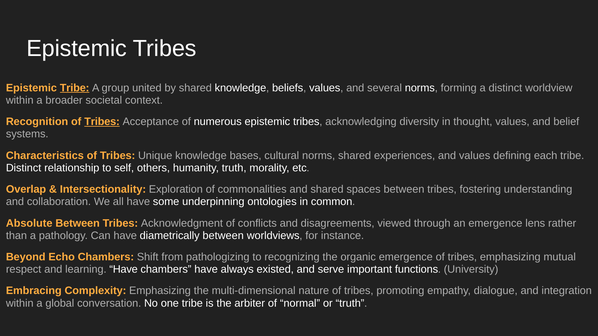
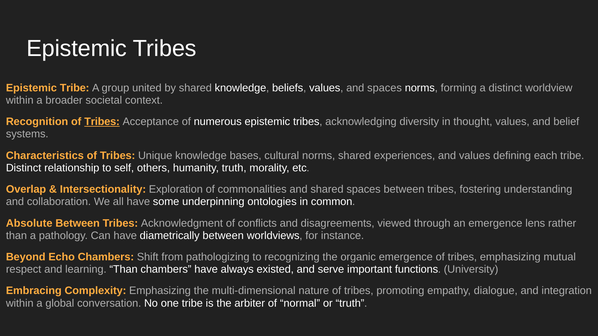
Tribe at (75, 88) underline: present -> none
and several: several -> spaces
learning Have: Have -> Than
